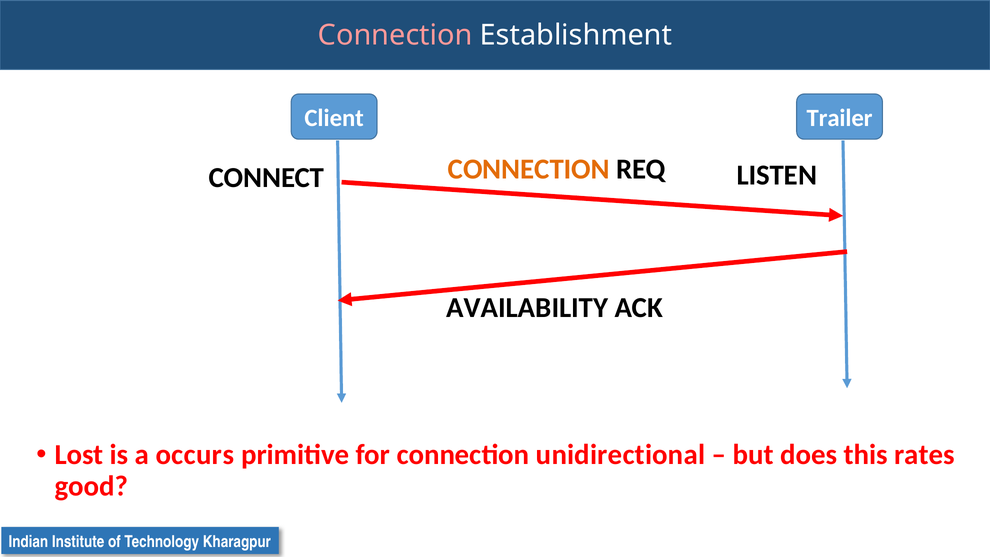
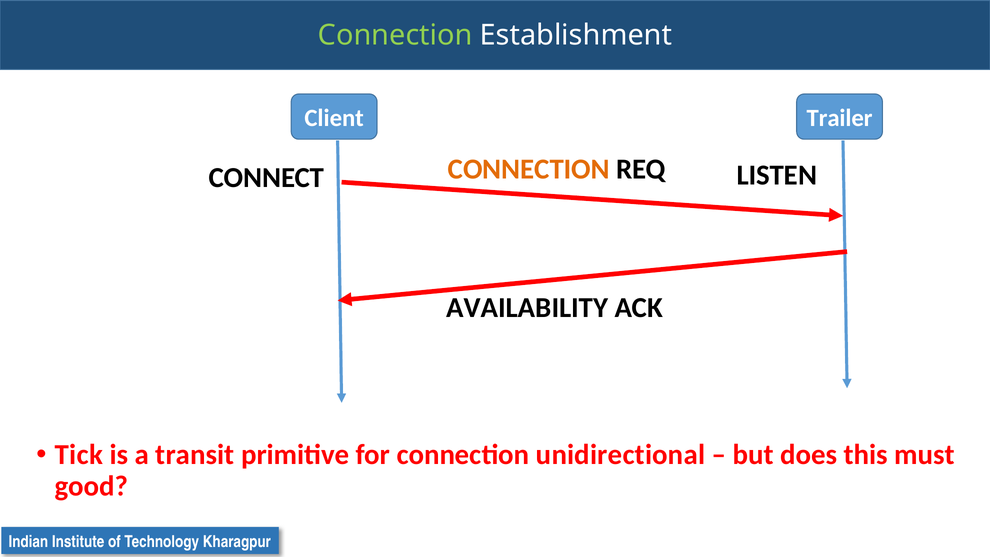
Connection at (395, 35) colour: pink -> light green
Lost: Lost -> Tick
occurs: occurs -> transit
rates: rates -> must
